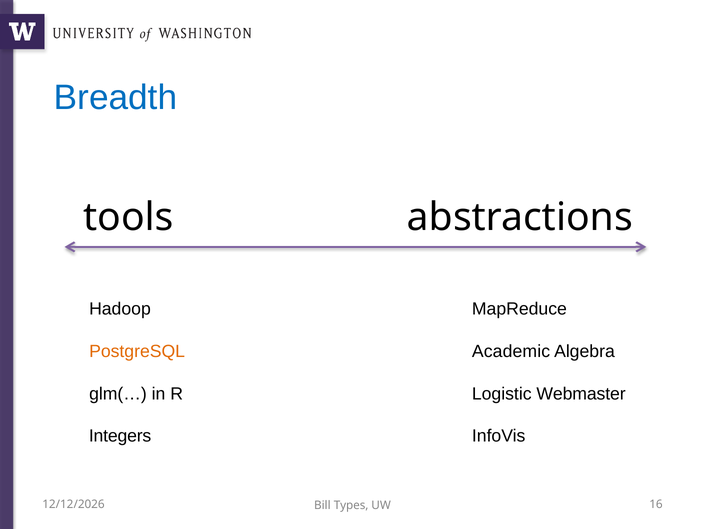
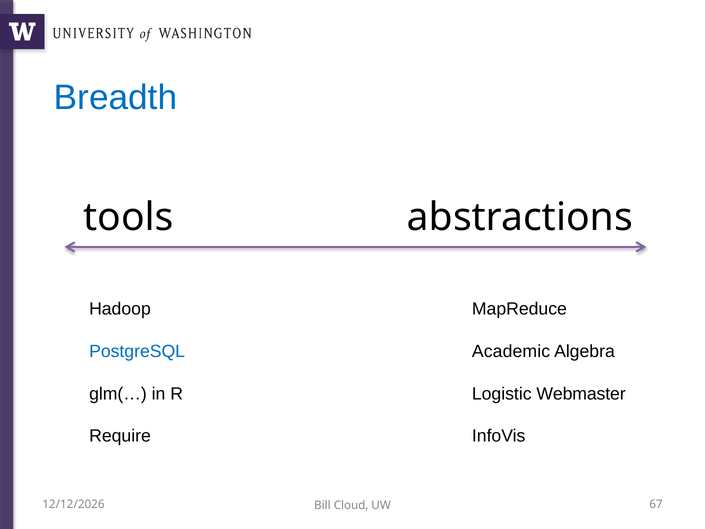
PostgreSQL colour: orange -> blue
Integers: Integers -> Require
16: 16 -> 67
Types: Types -> Cloud
